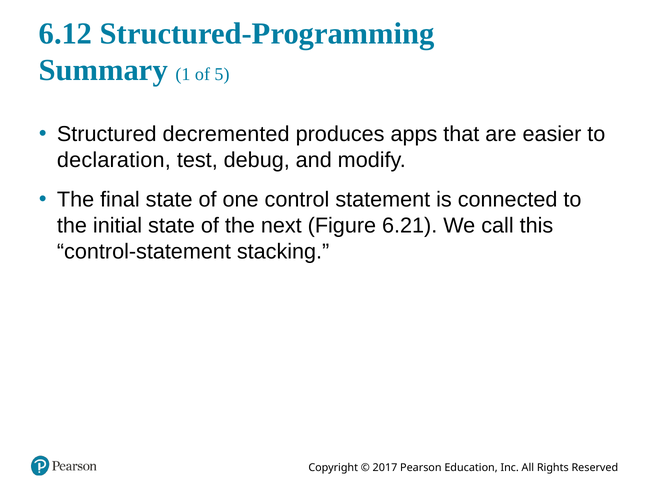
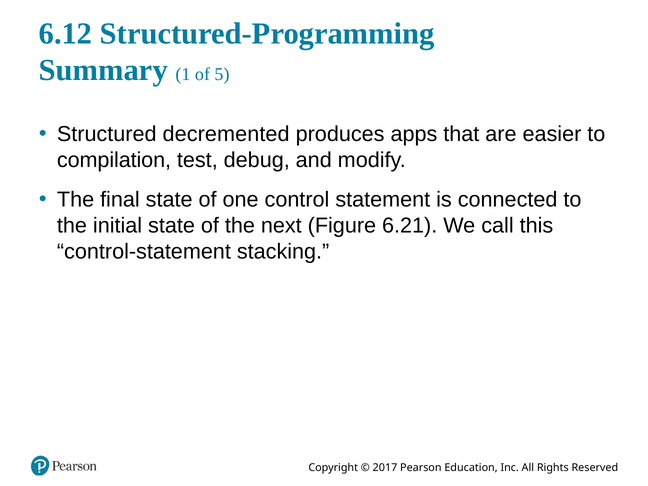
declaration: declaration -> compilation
